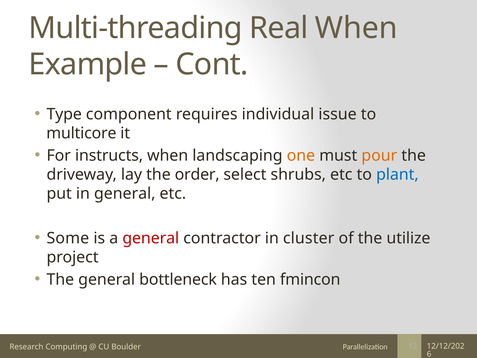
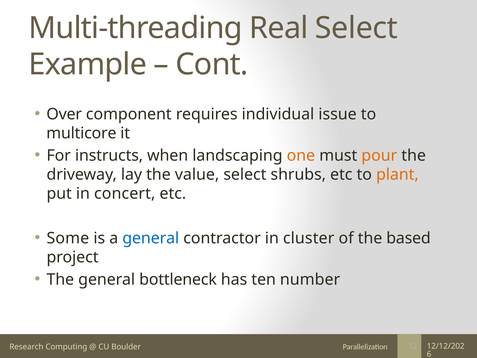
Real When: When -> Select
Type: Type -> Over
order: order -> value
plant colour: blue -> orange
in general: general -> concert
general at (151, 238) colour: red -> blue
utilize: utilize -> based
fmincon: fmincon -> number
